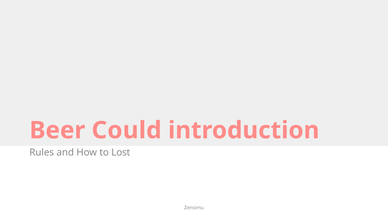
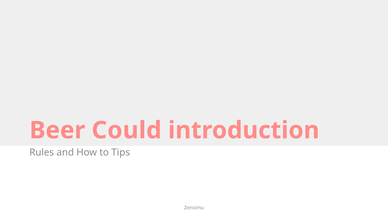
Lost: Lost -> Tips
